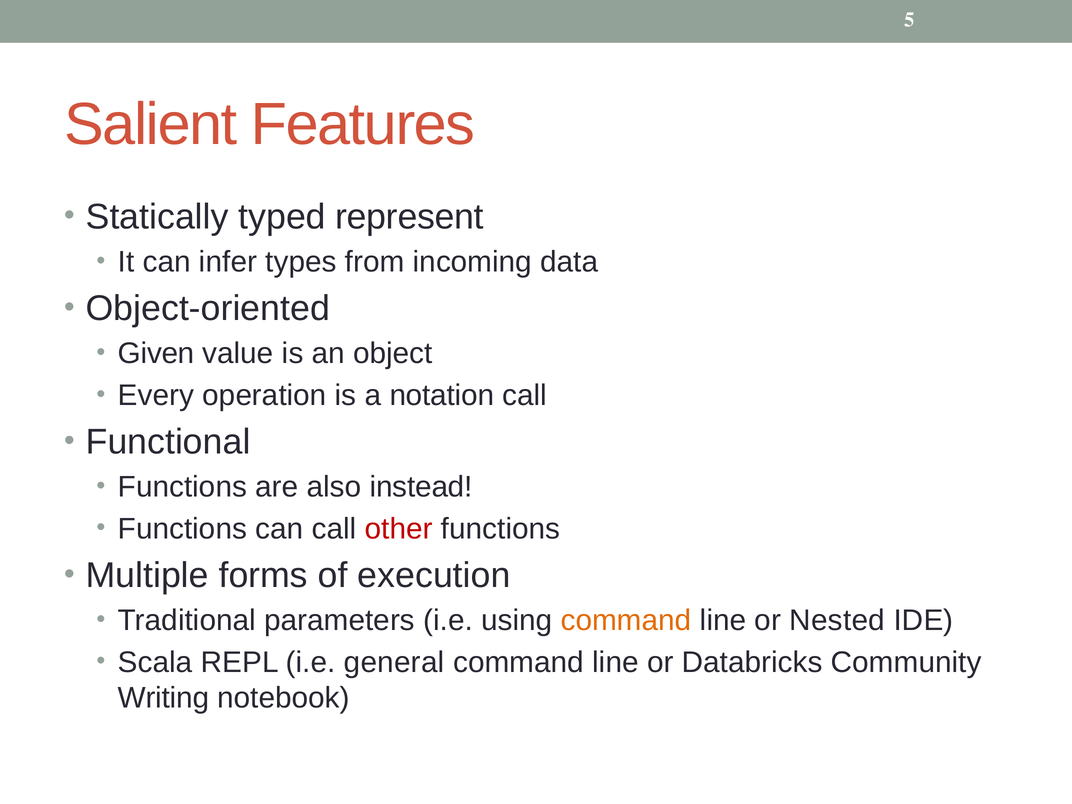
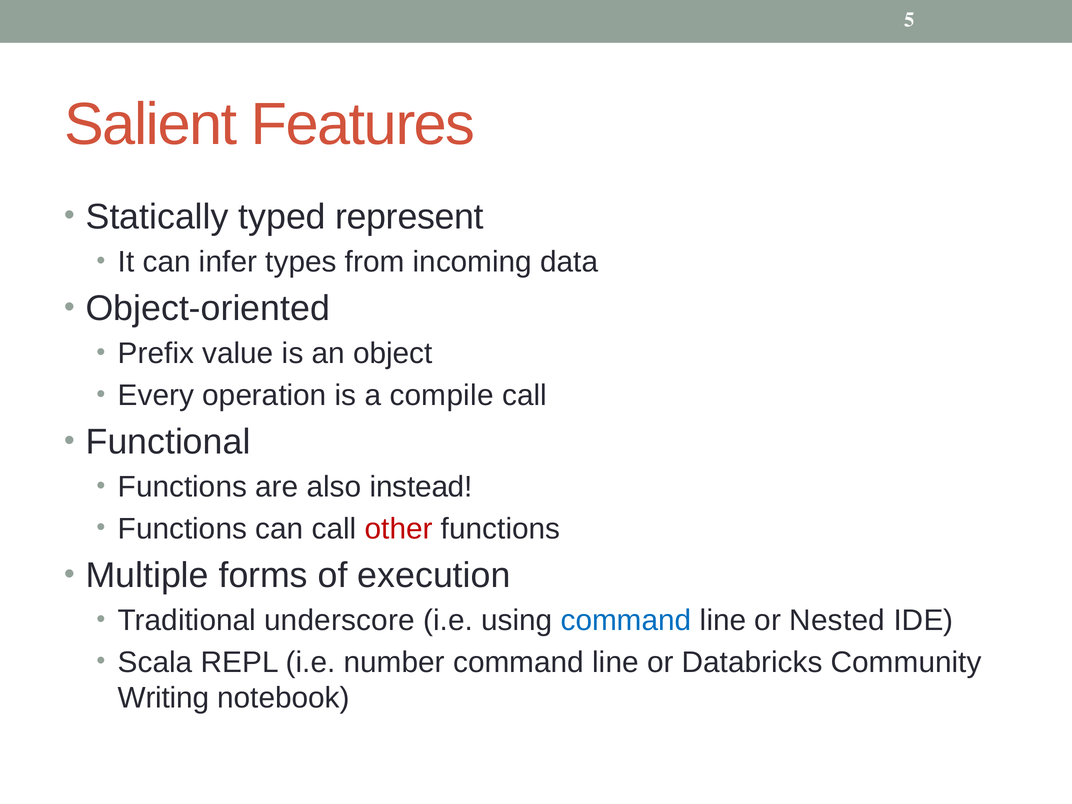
Given: Given -> Prefix
notation: notation -> compile
parameters: parameters -> underscore
command at (626, 621) colour: orange -> blue
general: general -> number
